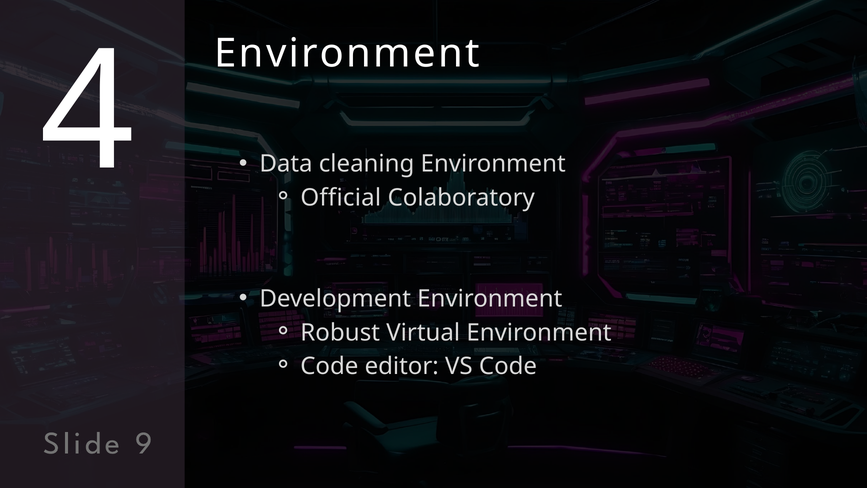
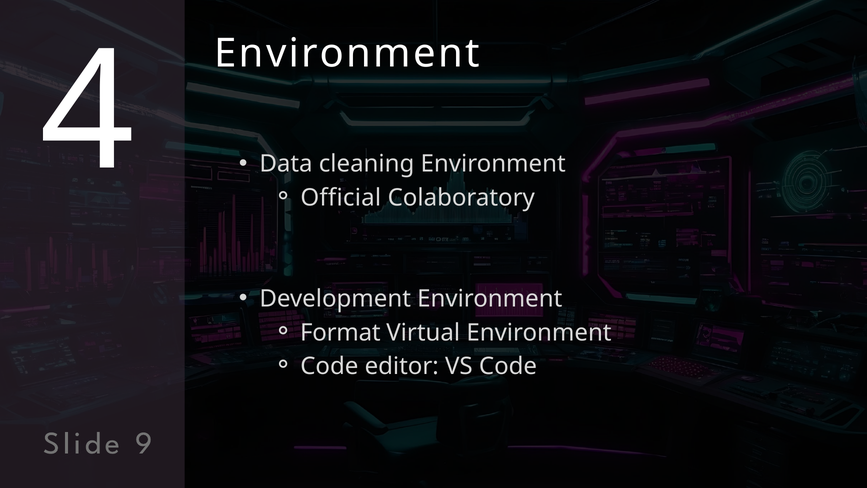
Robust: Robust -> Format
